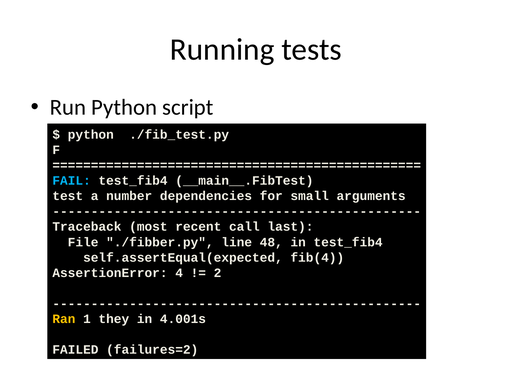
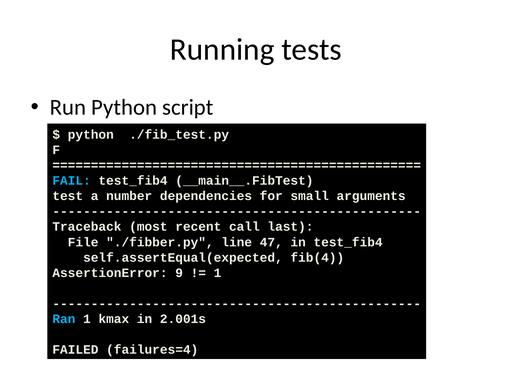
48: 48 -> 47
4: 4 -> 9
2 at (218, 273): 2 -> 1
Ran colour: yellow -> light blue
they: they -> kmax
4.001s: 4.001s -> 2.001s
failures=2: failures=2 -> failures=4
